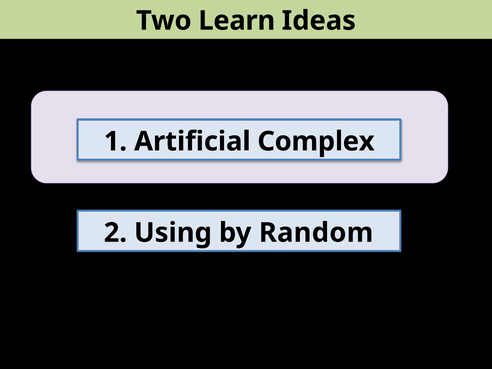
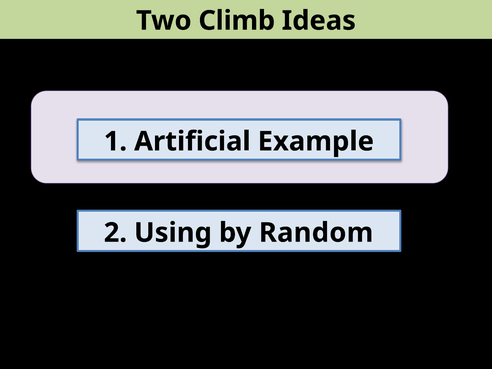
Learn: Learn -> Climb
Complex: Complex -> Example
